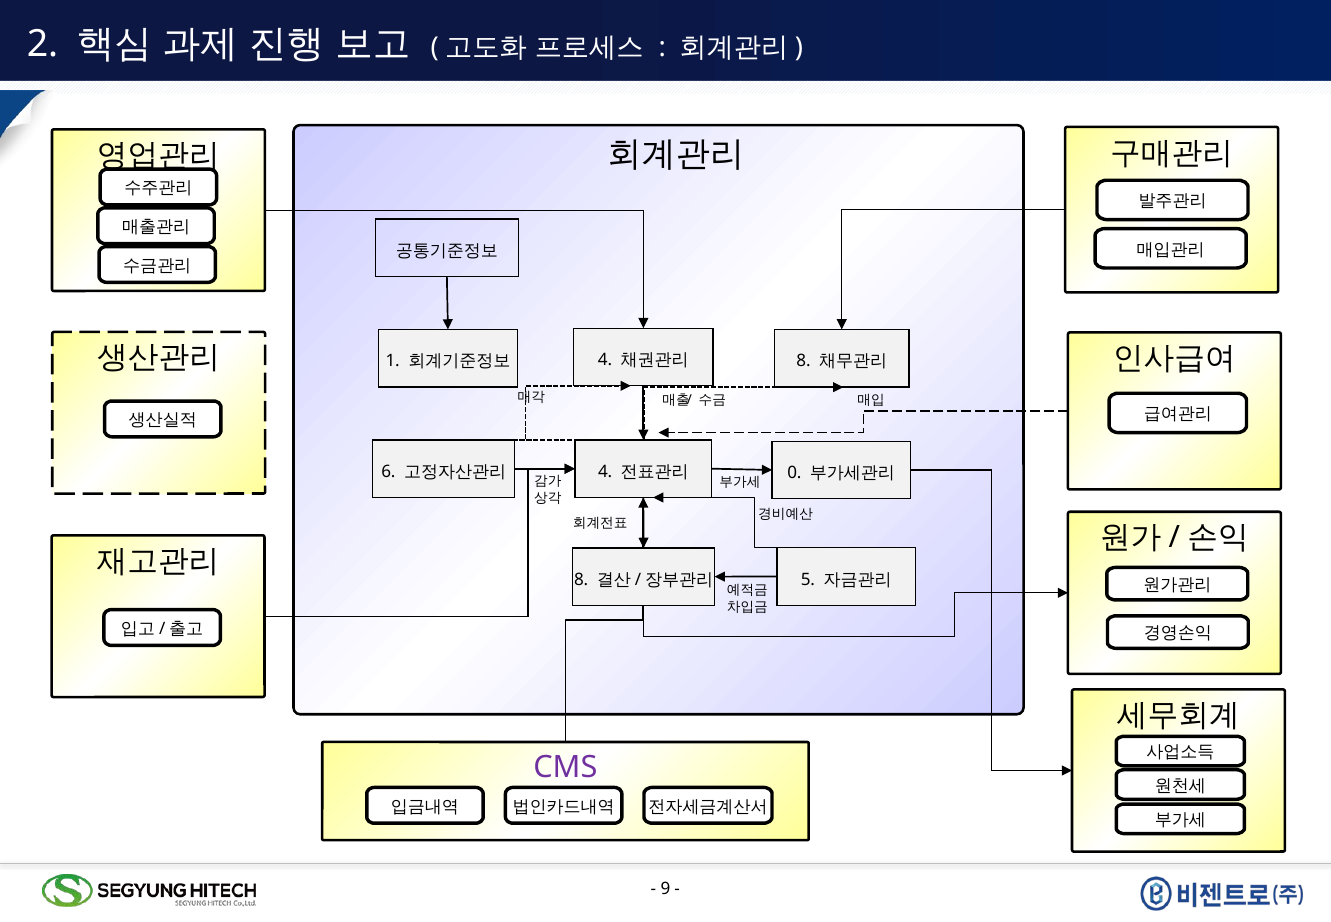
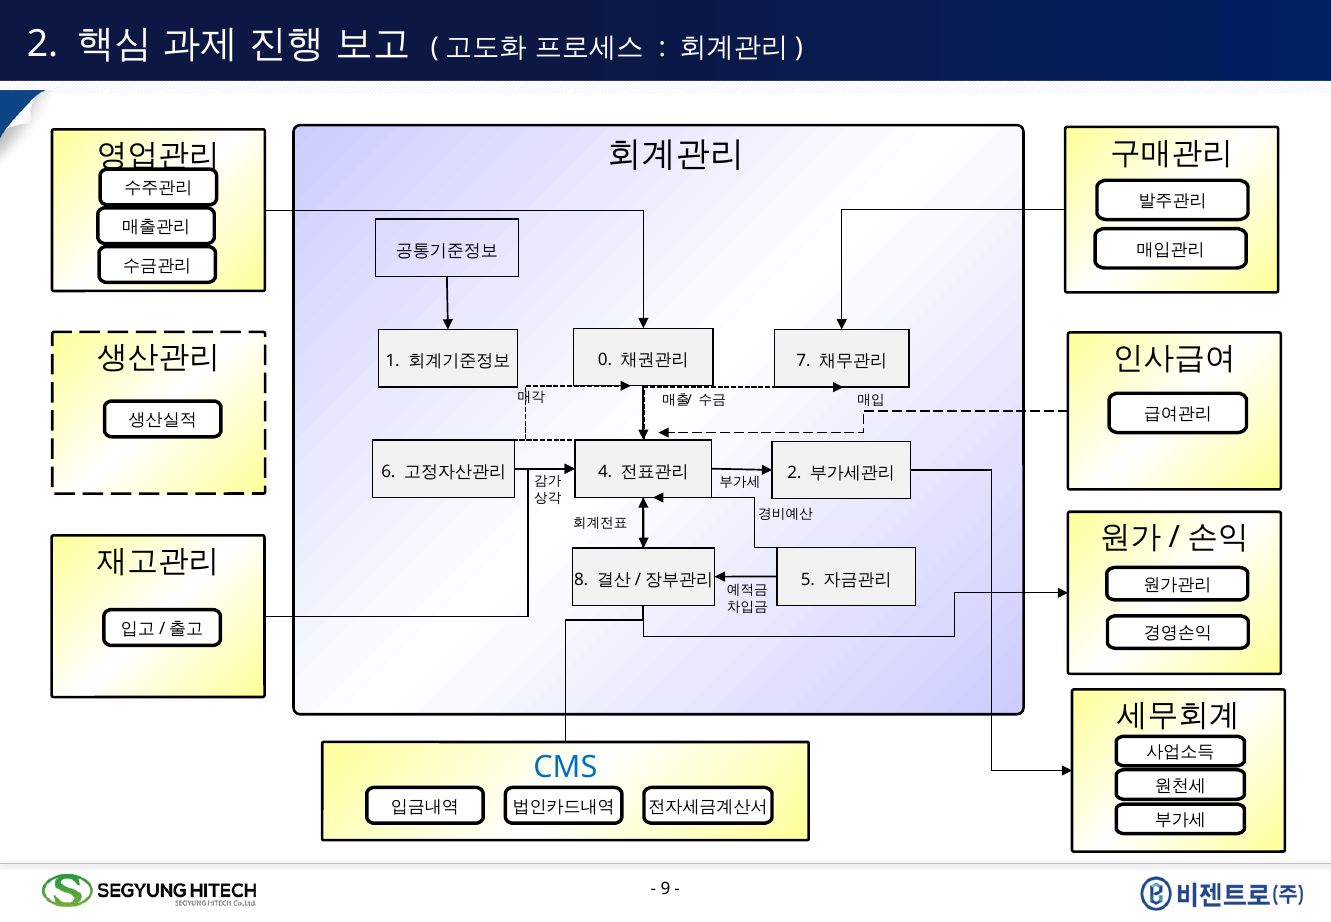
4 at (605, 360): 4 -> 0
8 at (804, 361): 8 -> 7
0 at (794, 473): 0 -> 2
CMS colour: purple -> blue
